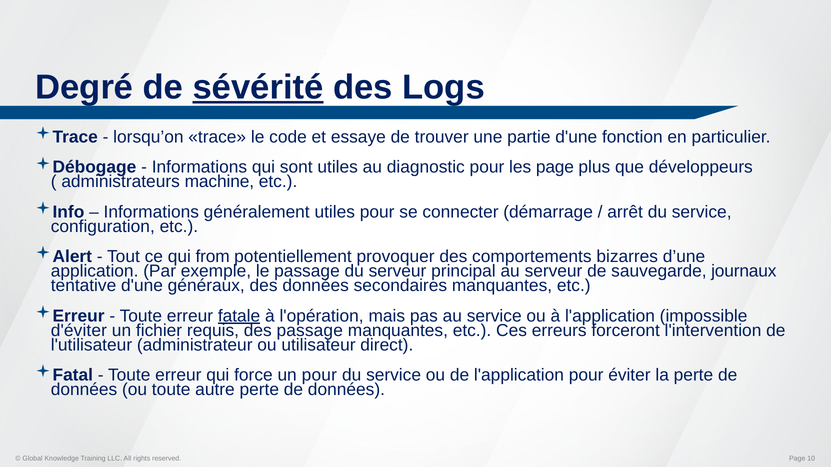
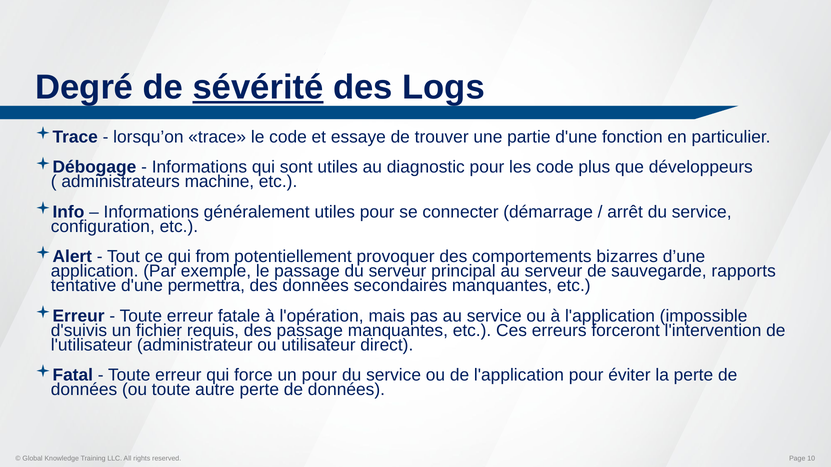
les page: page -> code
journaux: journaux -> rapports
généraux: généraux -> permettra
fatale underline: present -> none
d'éviter: d'éviter -> d'suivis
